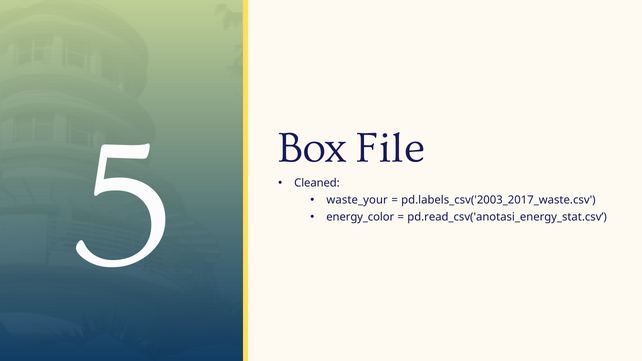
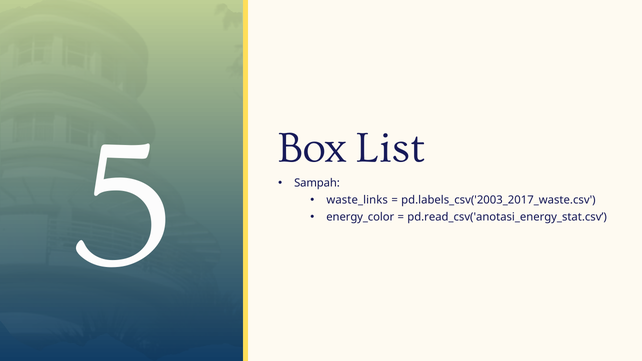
File: File -> List
Cleaned: Cleaned -> Sampah
waste_your: waste_your -> waste_links
